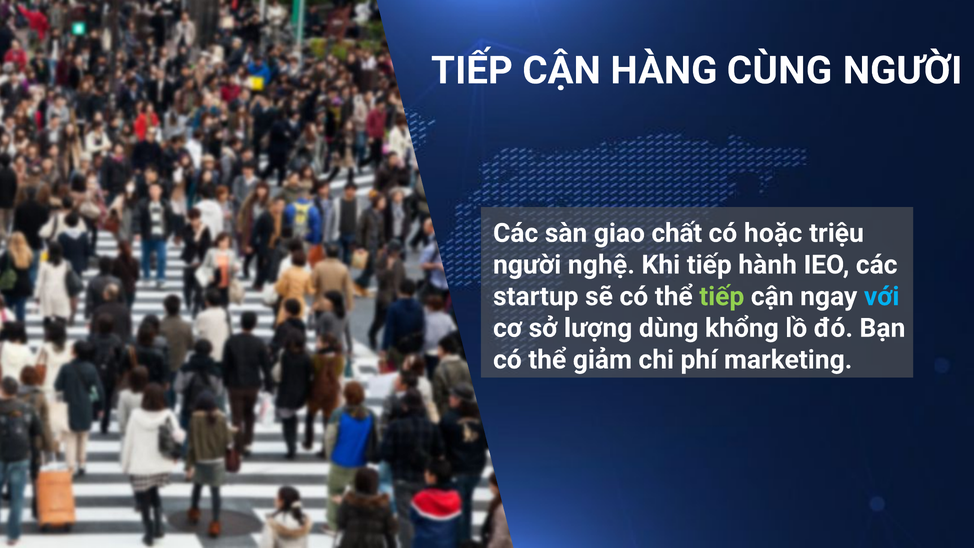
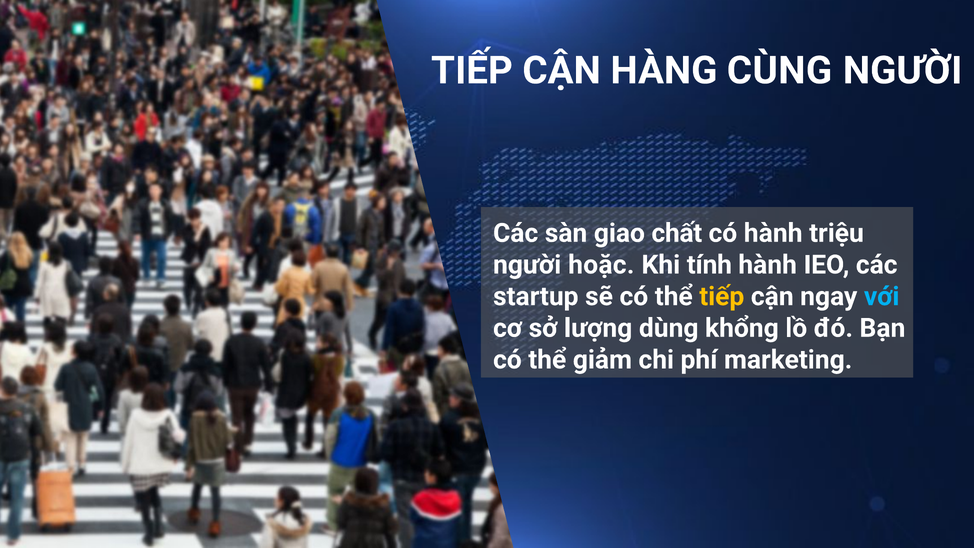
có hoặc: hoặc -> hành
nghệ: nghệ -> hoặc
Khi tiếp: tiếp -> tính
tiếp at (722, 296) colour: light green -> yellow
